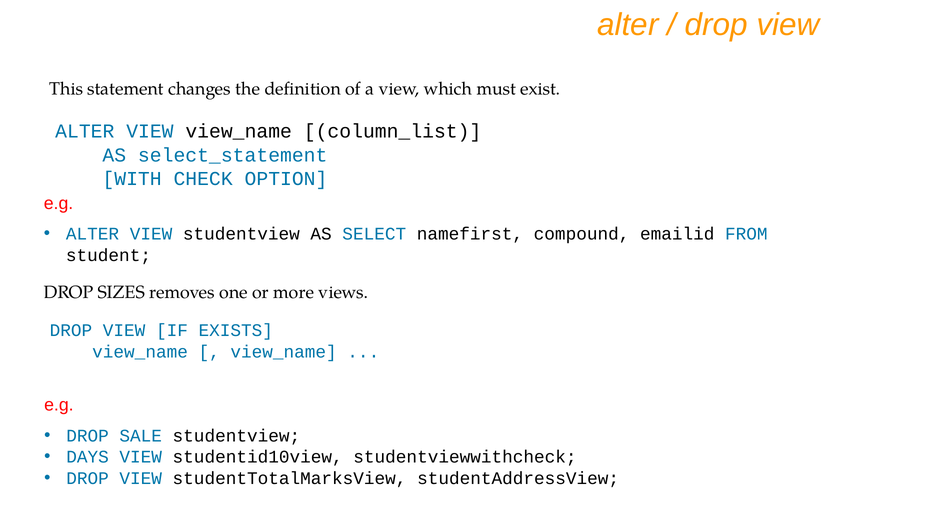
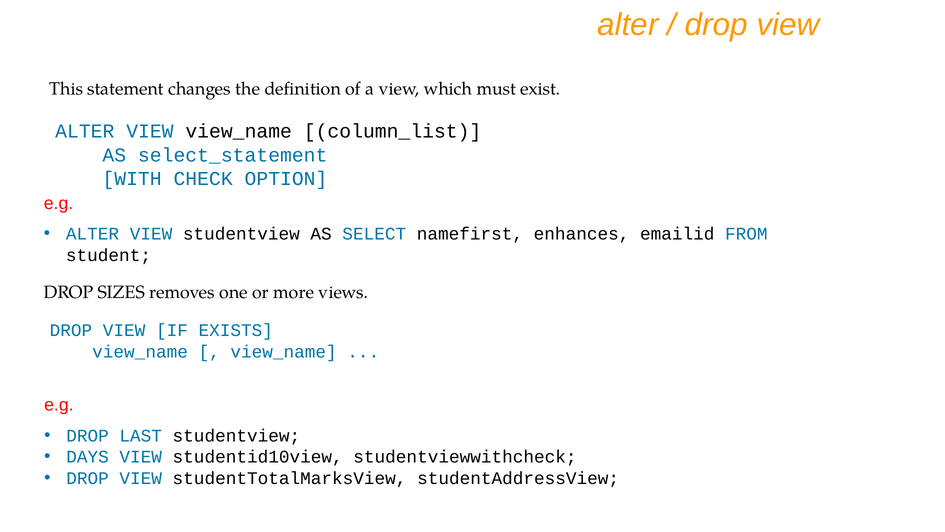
compound: compound -> enhances
SALE: SALE -> LAST
